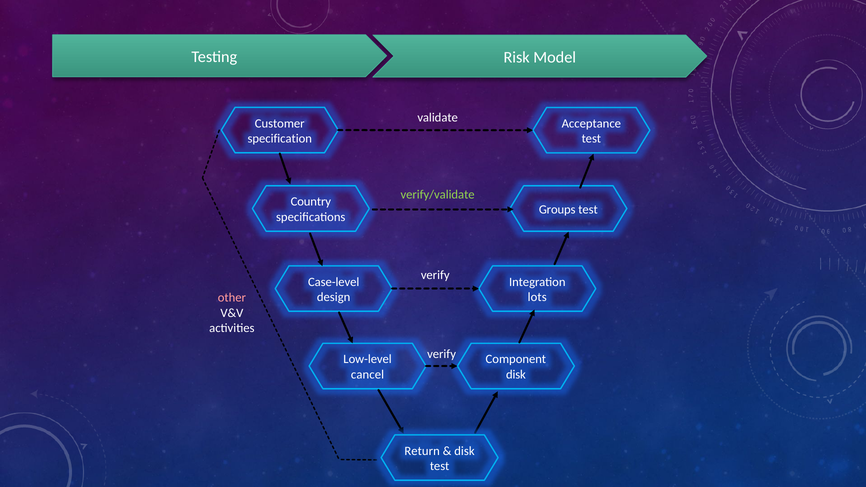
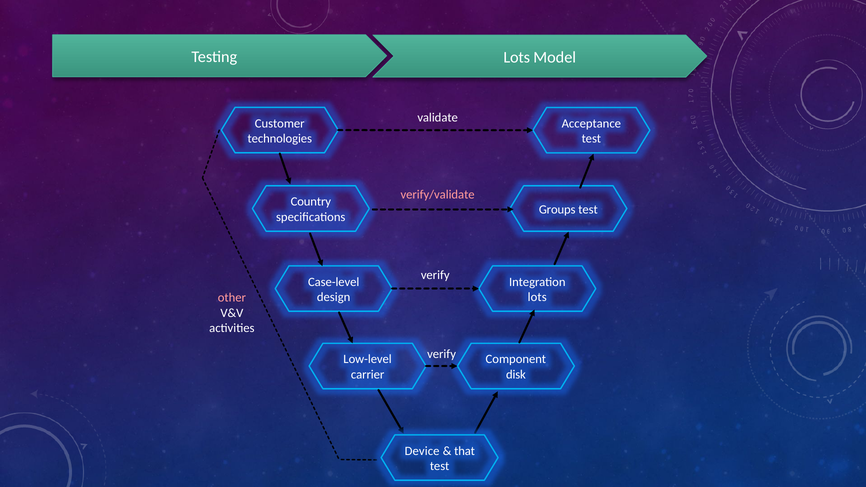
Testing Risk: Risk -> Lots
specification: specification -> technologies
verify/validate colour: light green -> pink
cancel: cancel -> carrier
Return: Return -> Device
disk at (464, 451): disk -> that
